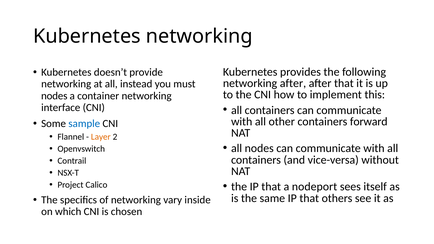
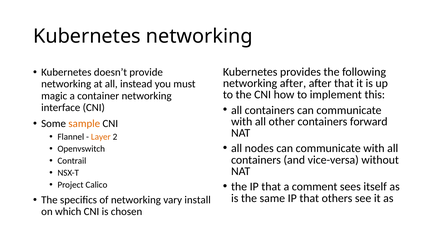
nodes at (54, 96): nodes -> magic
sample colour: blue -> orange
nodeport: nodeport -> comment
inside: inside -> install
